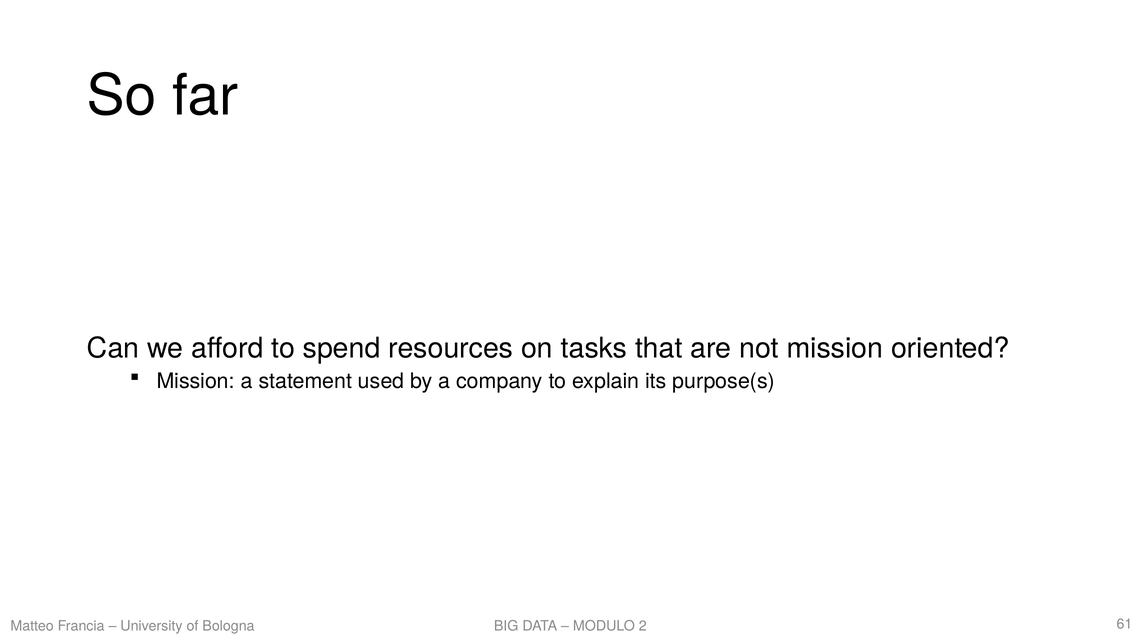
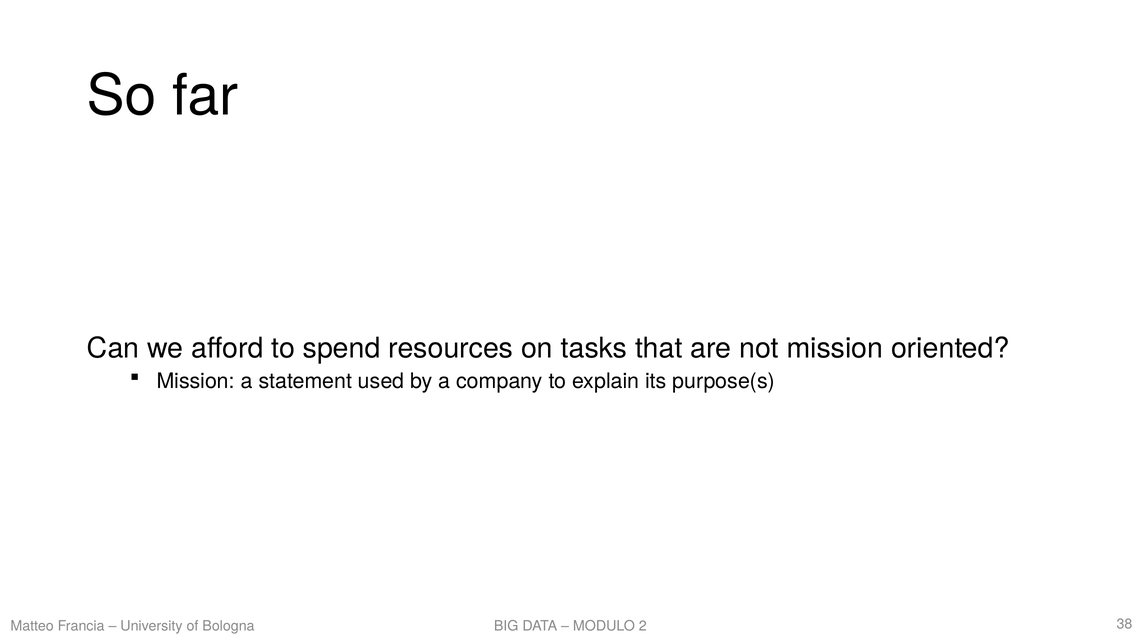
61: 61 -> 38
